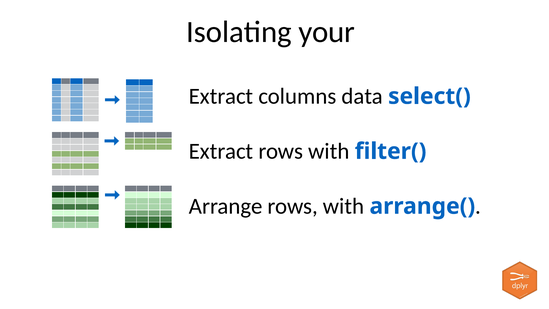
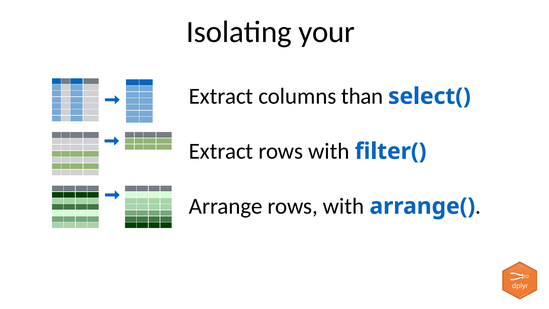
data: data -> than
